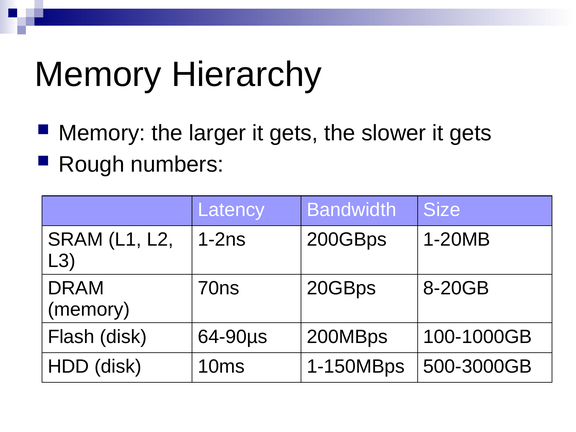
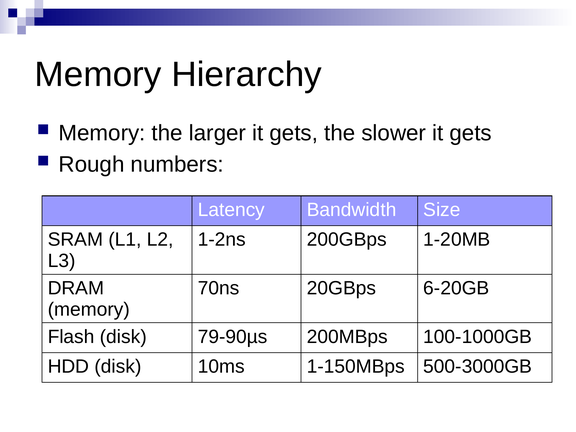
8-20GB: 8-20GB -> 6-20GB
64-90µs: 64-90µs -> 79-90µs
